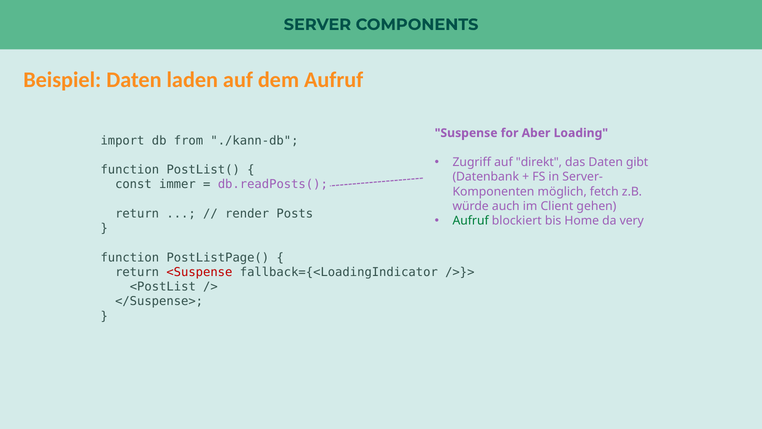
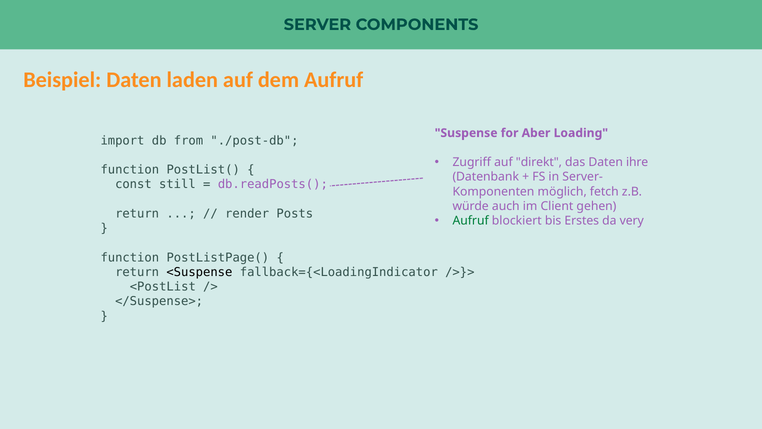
./kann-db: ./kann-db -> ./post-db
gibt: gibt -> ihre
immer: immer -> still
Home: Home -> Erstes
<Suspense colour: red -> black
